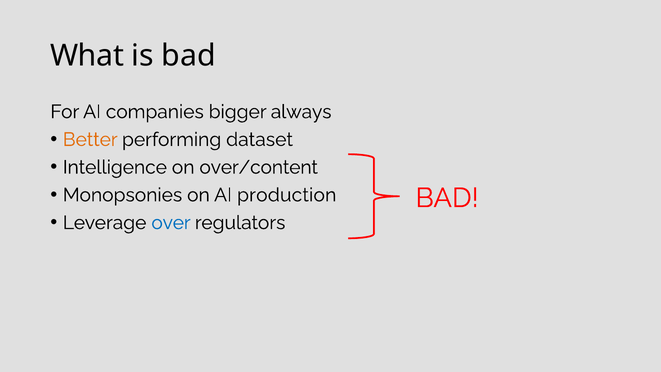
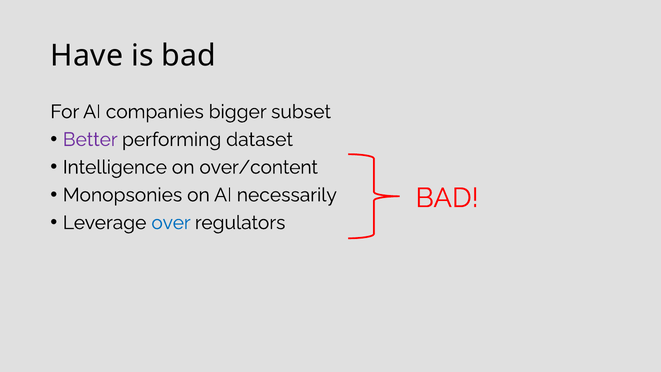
What: What -> Have
always: always -> subset
Better colour: orange -> purple
production: production -> necessarily
